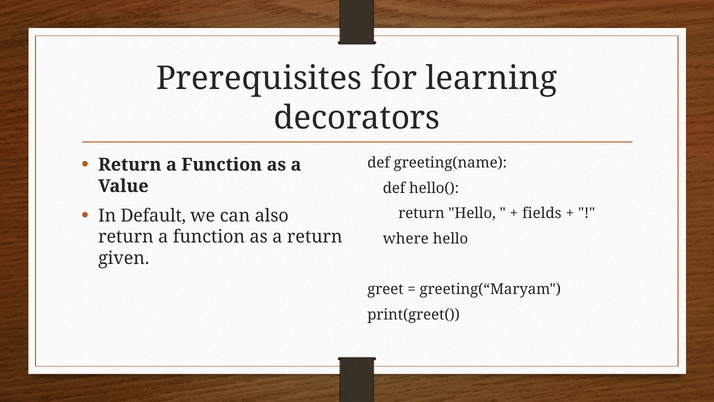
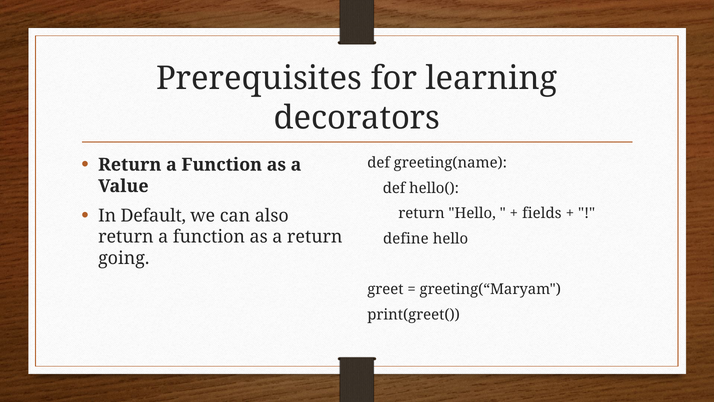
where: where -> define
given: given -> going
